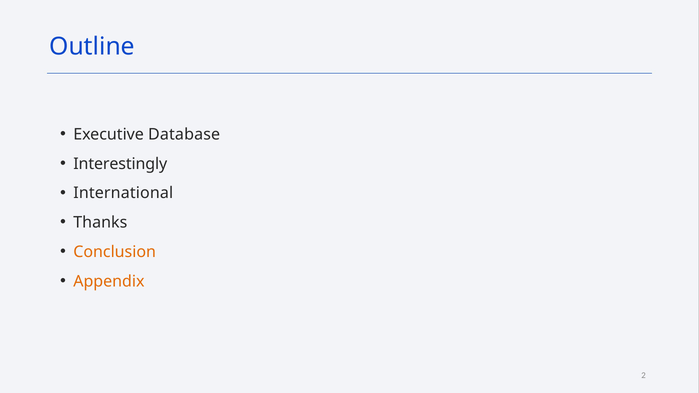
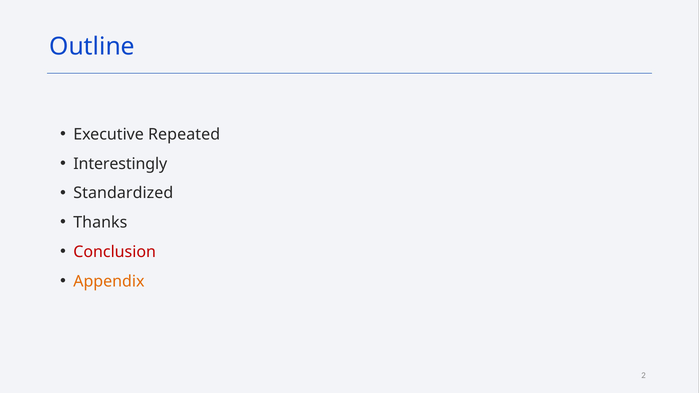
Database: Database -> Repeated
International: International -> Standardized
Conclusion colour: orange -> red
